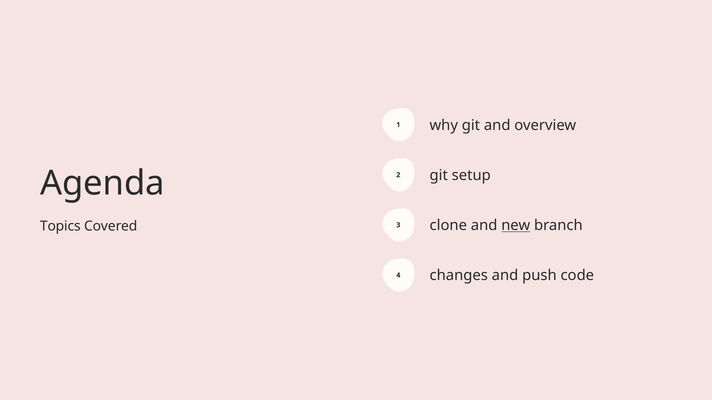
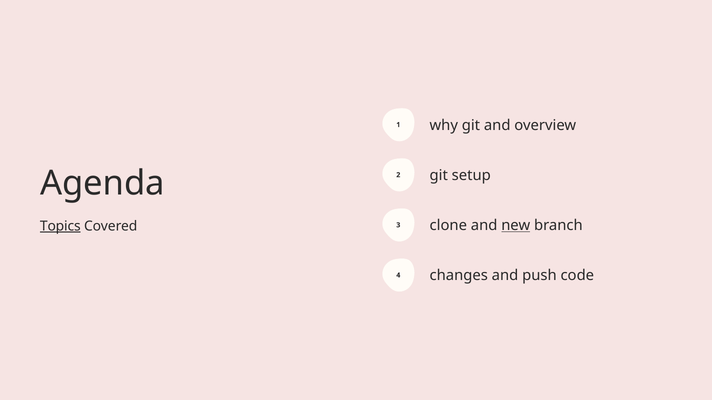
Topics underline: none -> present
